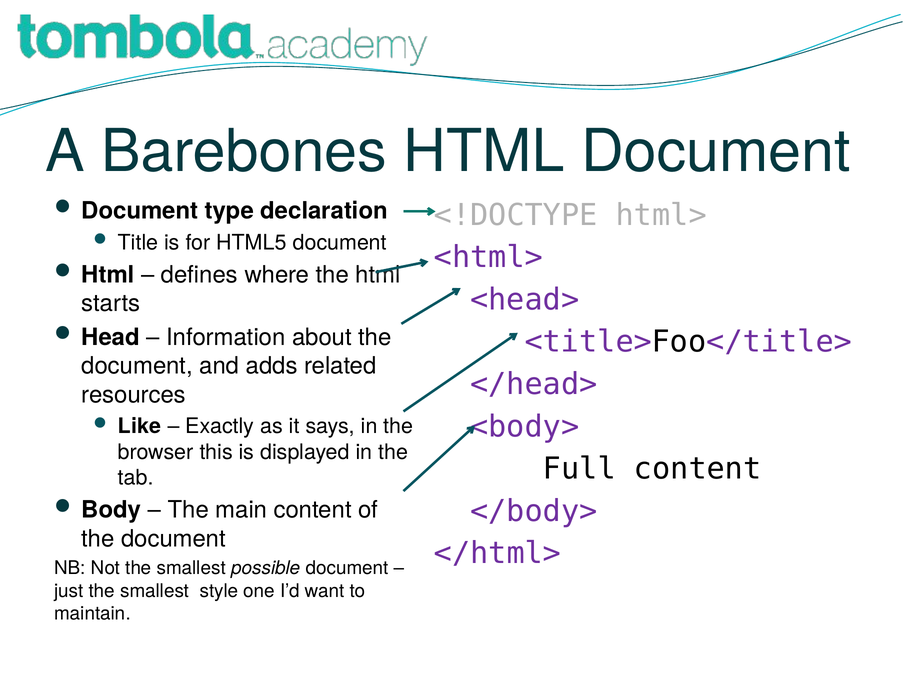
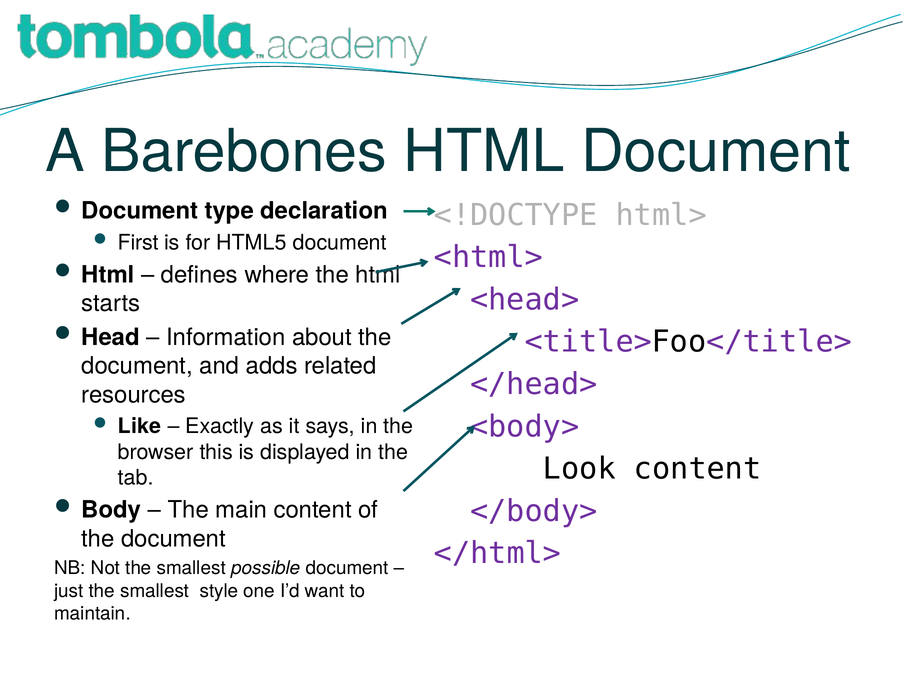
Title: Title -> First
Full: Full -> Look
